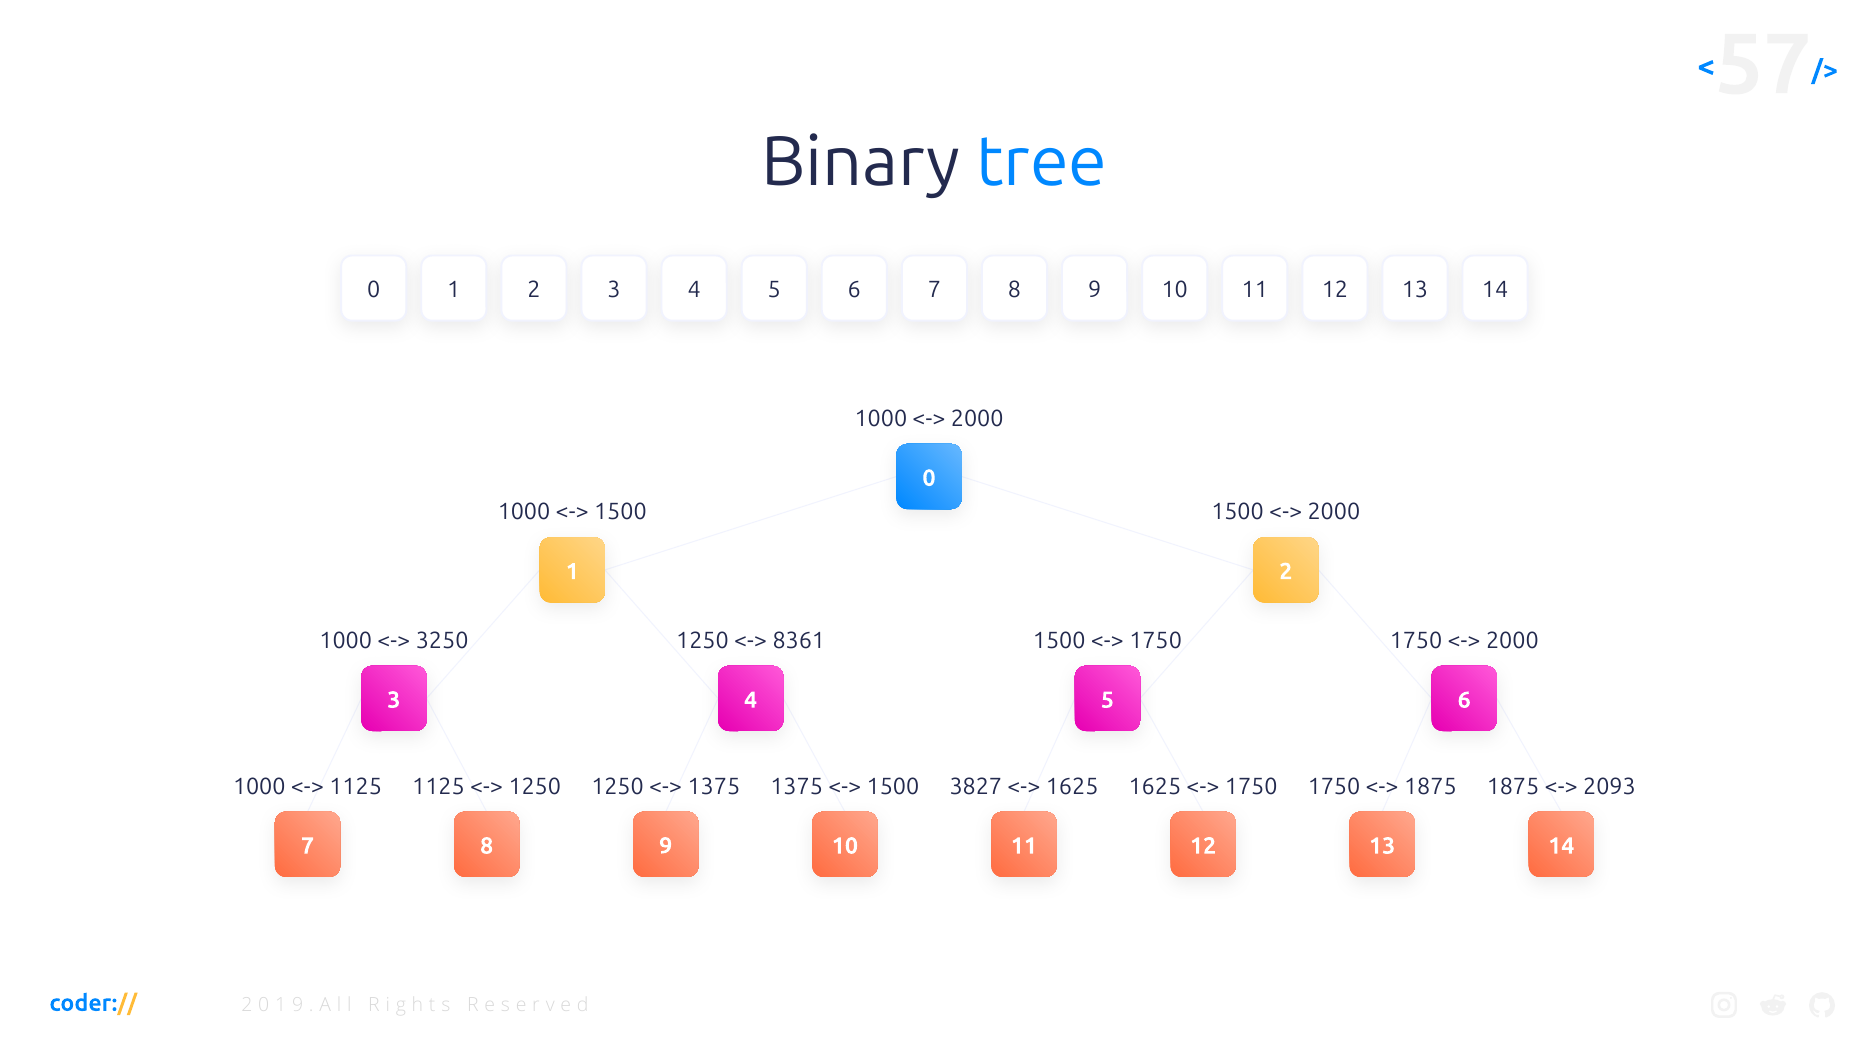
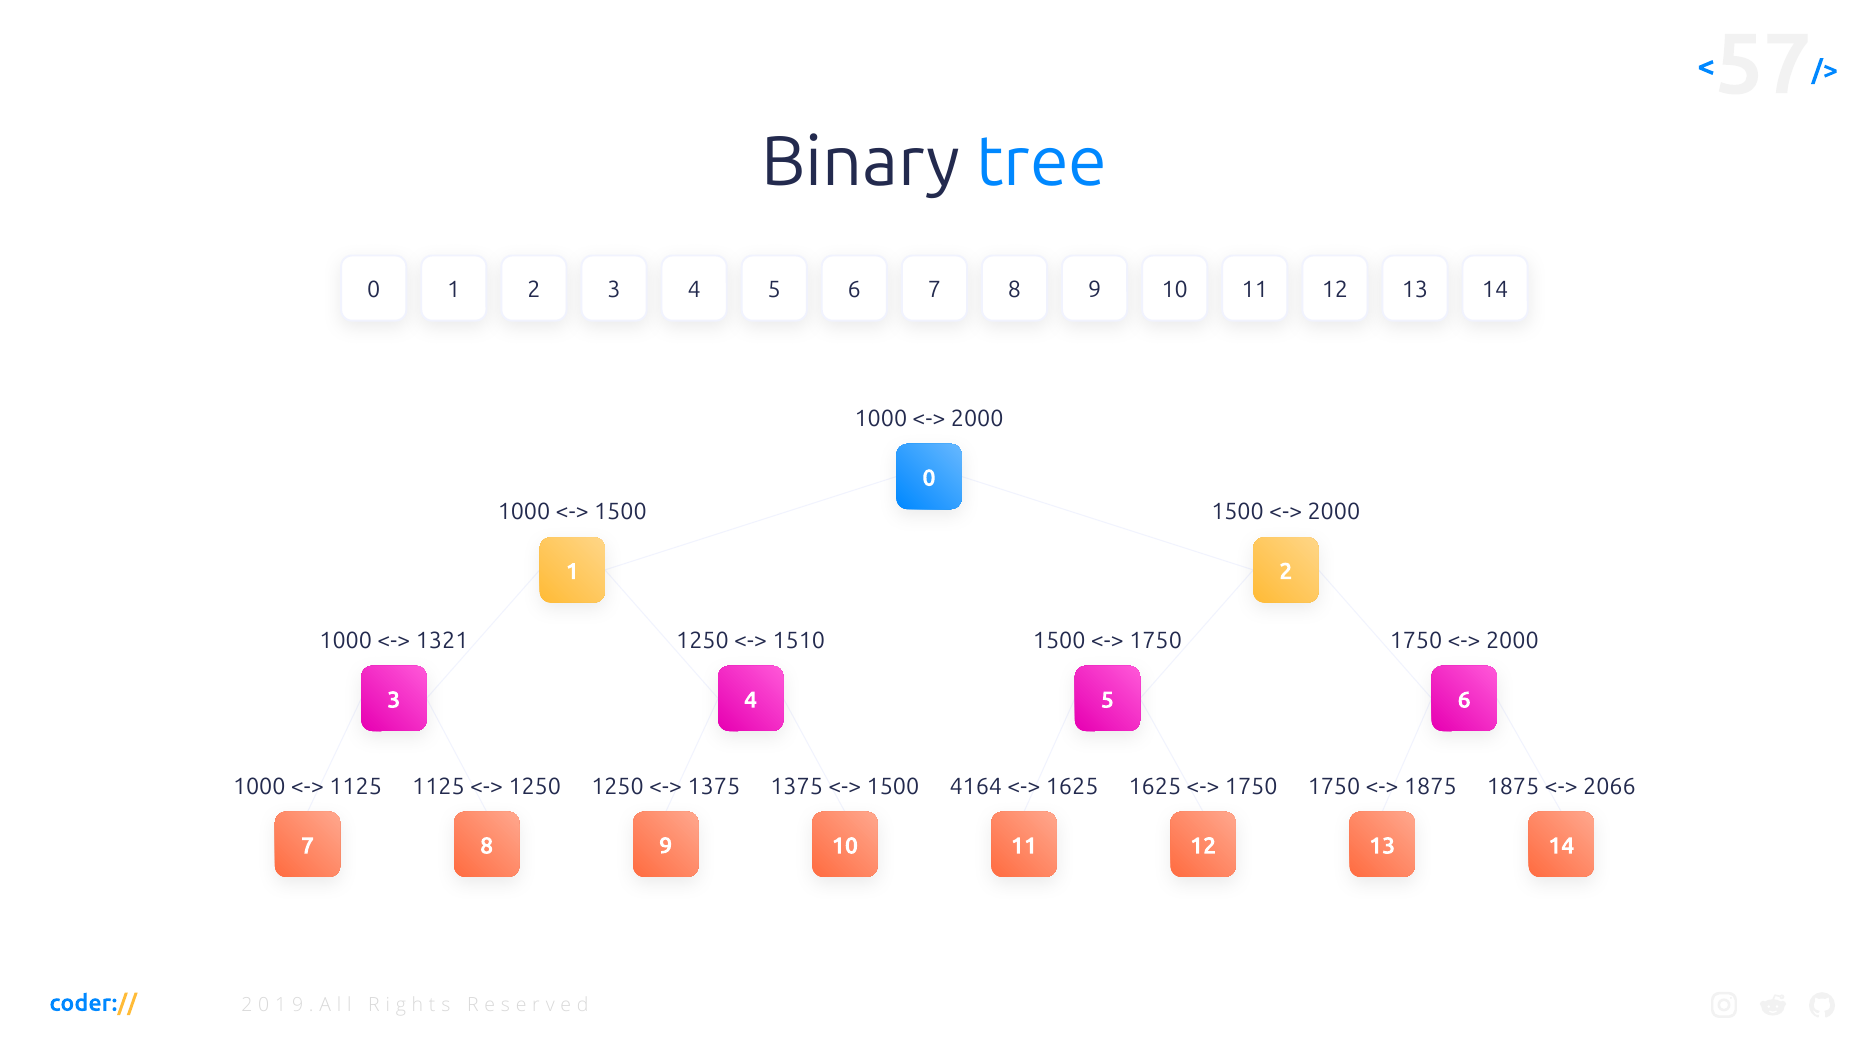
3250: 3250 -> 1321
8361: 8361 -> 1510
3827: 3827 -> 4164
2093: 2093 -> 2066
